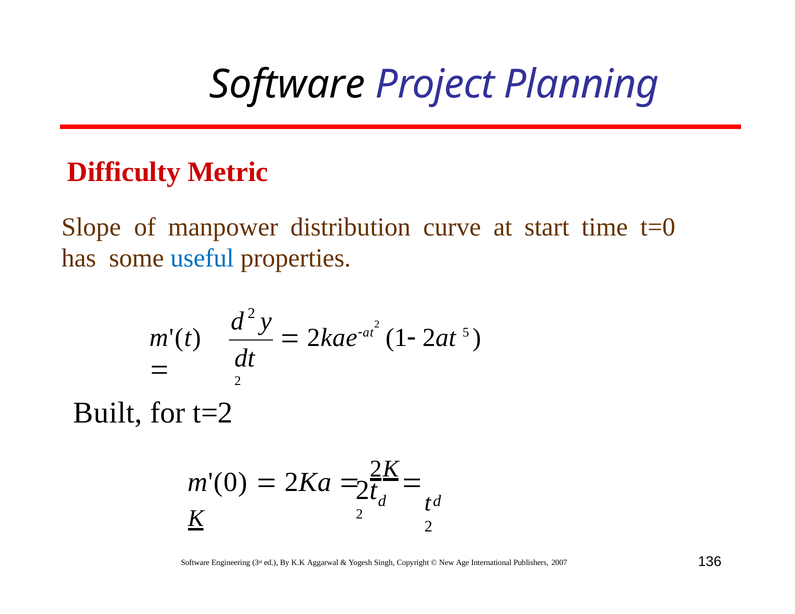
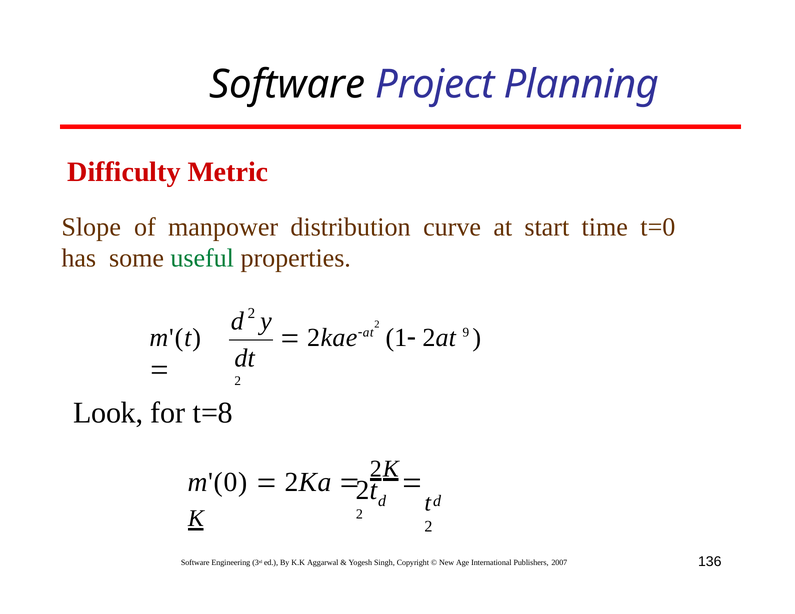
useful colour: blue -> green
5: 5 -> 9
Built: Built -> Look
t=2: t=2 -> t=8
